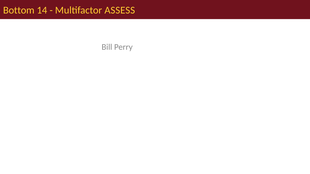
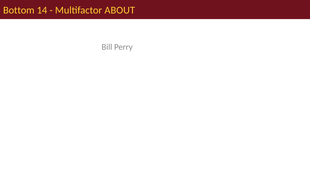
ASSESS: ASSESS -> ABOUT
